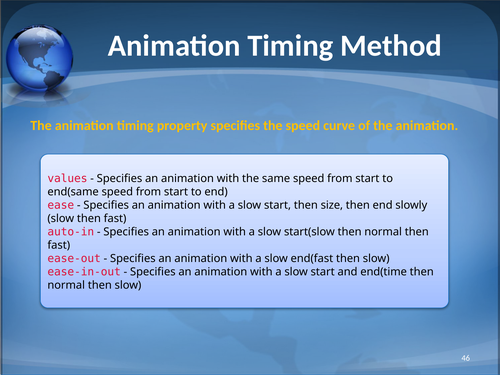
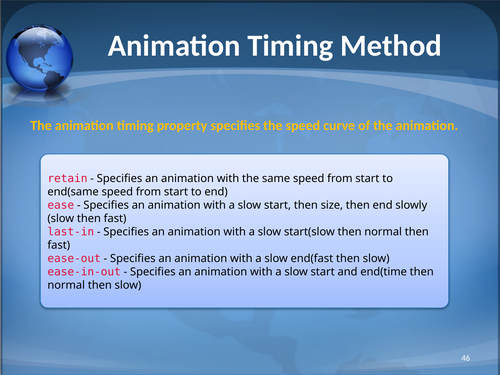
values: values -> retain
auto-in: auto-in -> last-in
